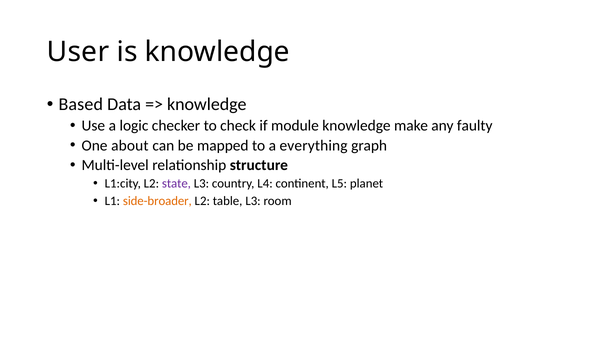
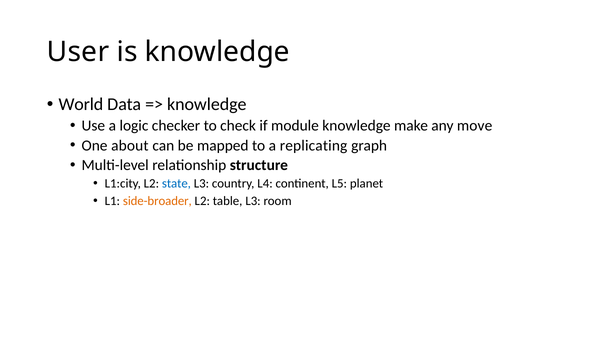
Based: Based -> World
faulty: faulty -> move
everything: everything -> replicating
state colour: purple -> blue
